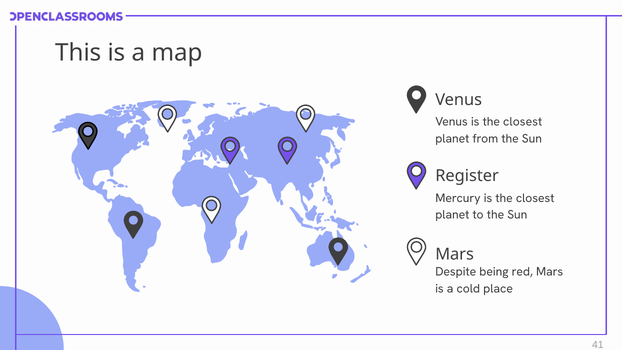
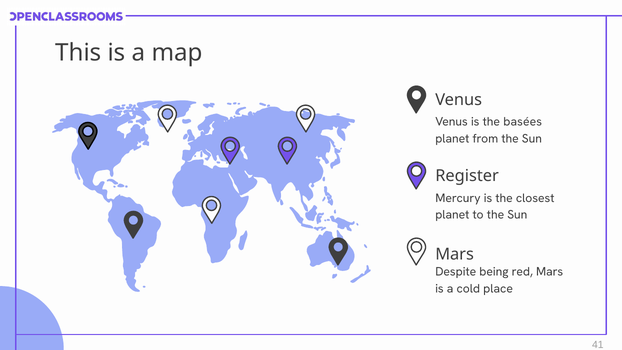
Venus is the closest: closest -> basées
